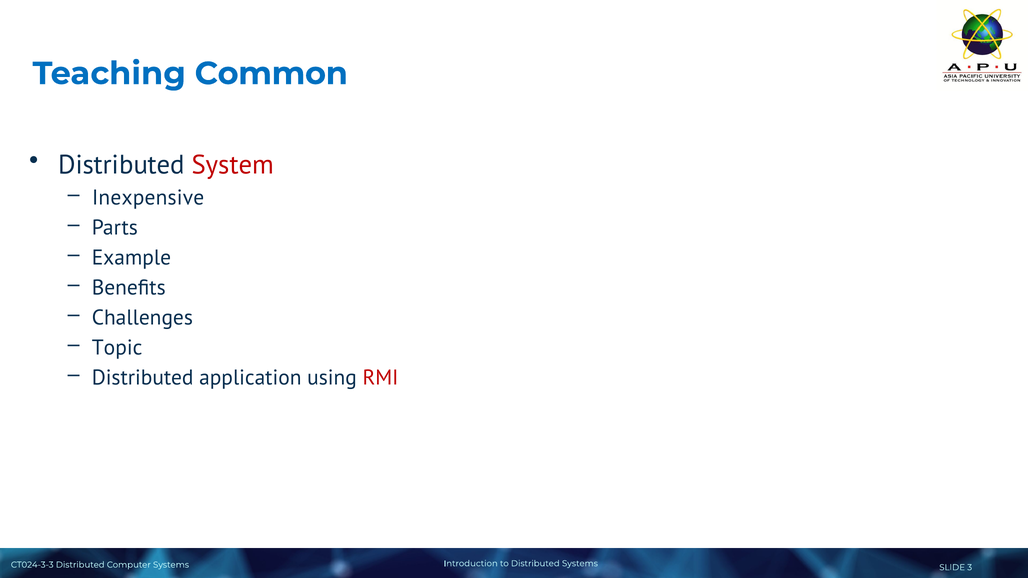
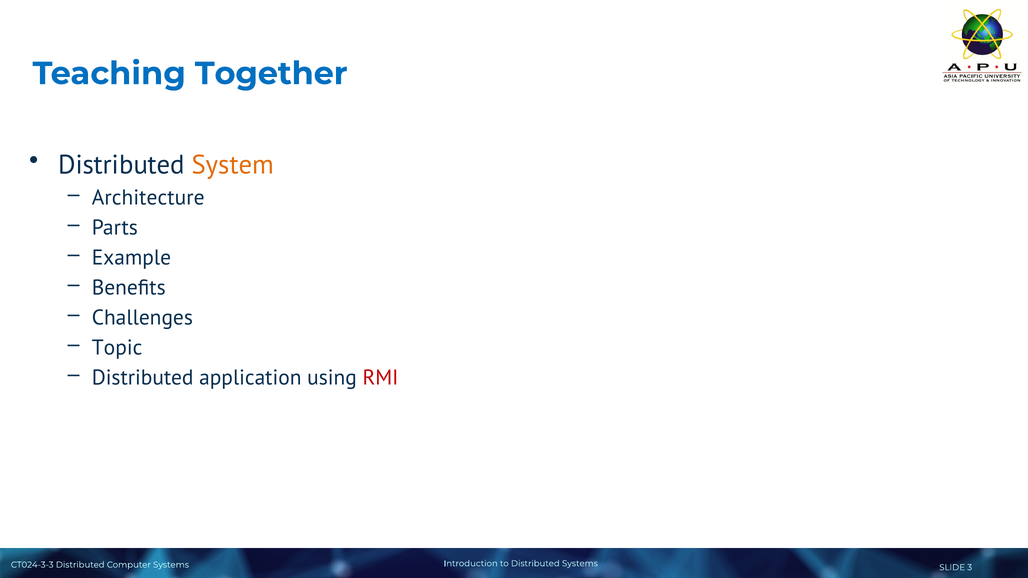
Common: Common -> Together
System colour: red -> orange
Inexpensive: Inexpensive -> Architecture
